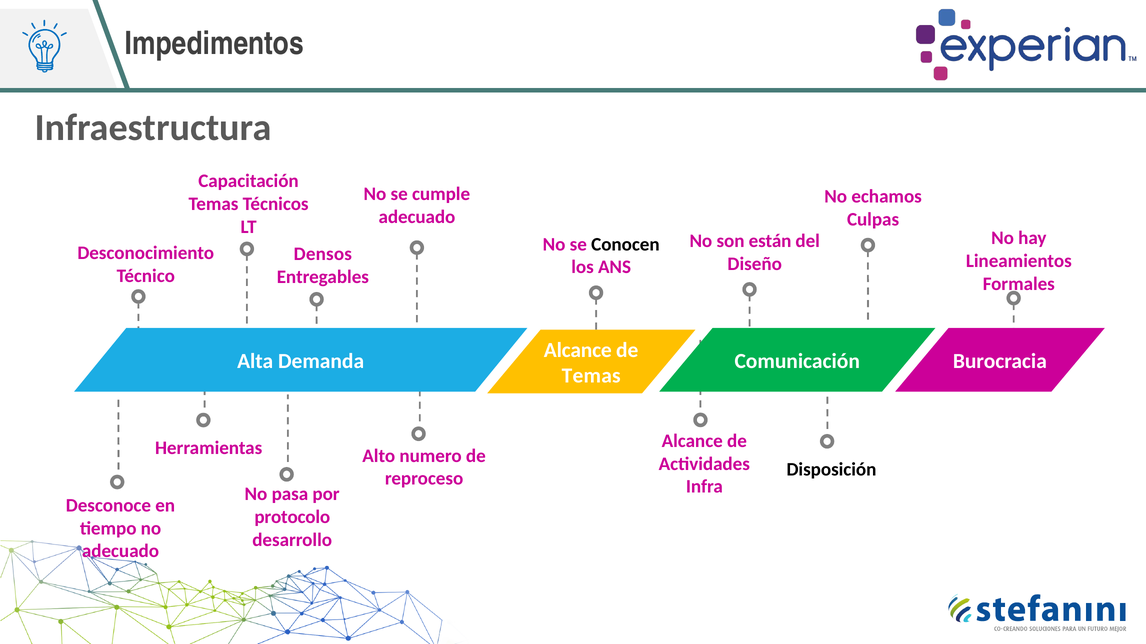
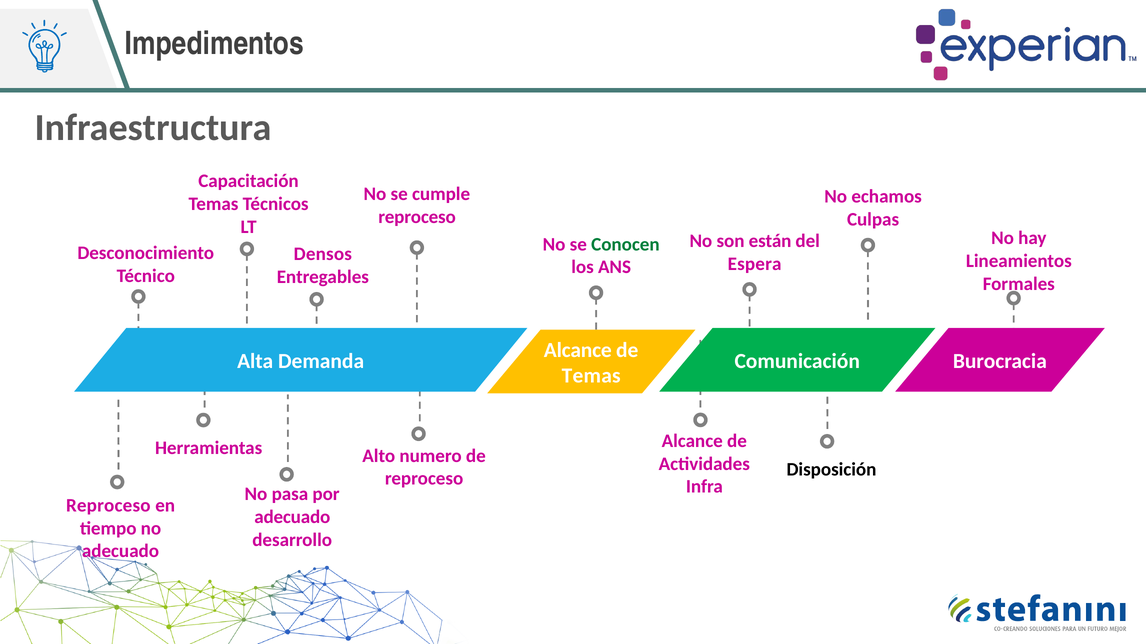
adecuado at (417, 217): adecuado -> reproceso
Conocen colour: black -> green
Diseño: Diseño -> Espera
Desconoce at (108, 506): Desconoce -> Reproceso
protocolo at (292, 517): protocolo -> adecuado
